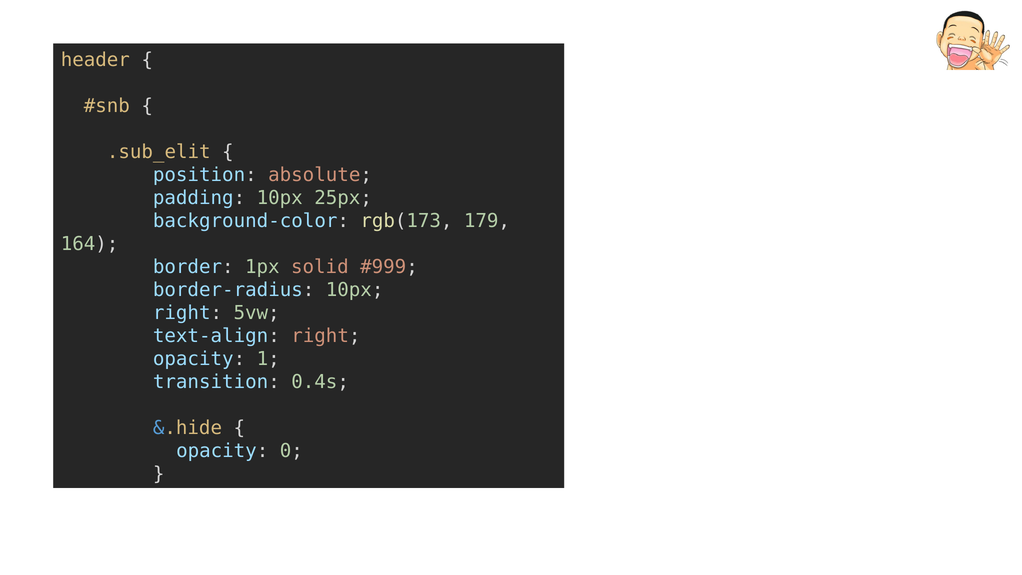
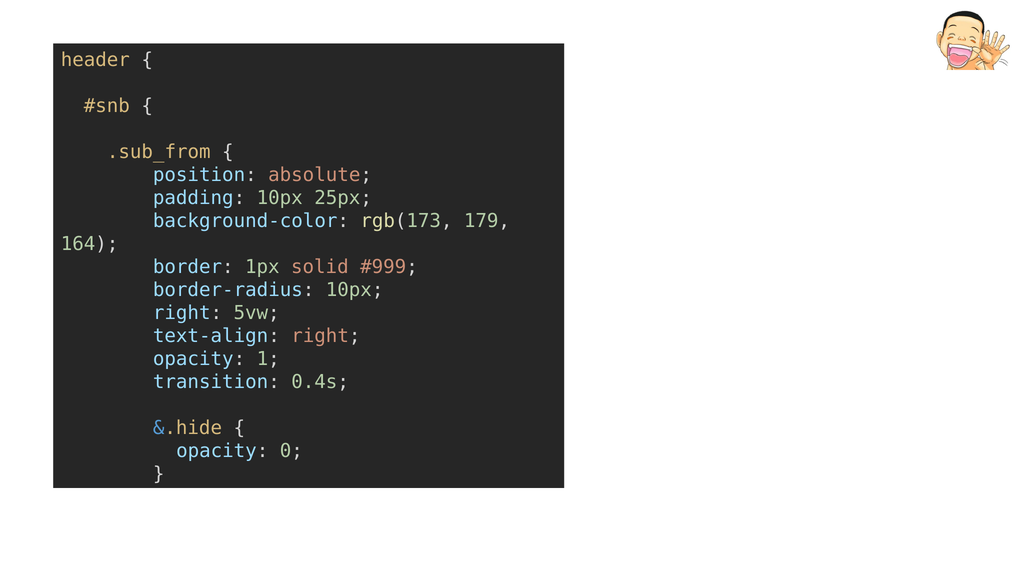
.sub_elit: .sub_elit -> .sub_from
